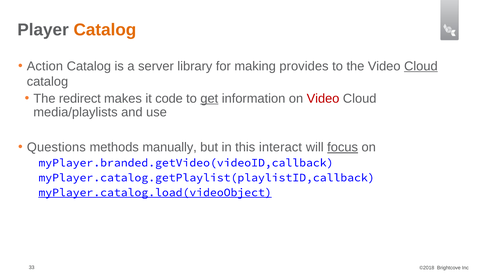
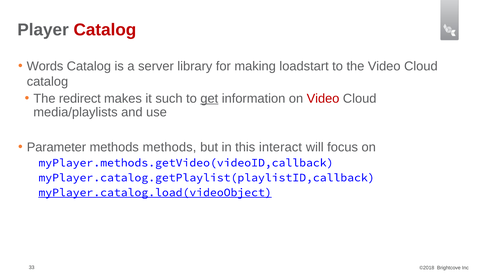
Catalog at (105, 30) colour: orange -> red
Action: Action -> Words
provides: provides -> loadstart
Cloud at (421, 66) underline: present -> none
code: code -> such
Questions: Questions -> Parameter
methods manually: manually -> methods
focus underline: present -> none
myPlayer.branded.getVideo(videoID,callback: myPlayer.branded.getVideo(videoID,callback -> myPlayer.methods.getVideo(videoID,callback
